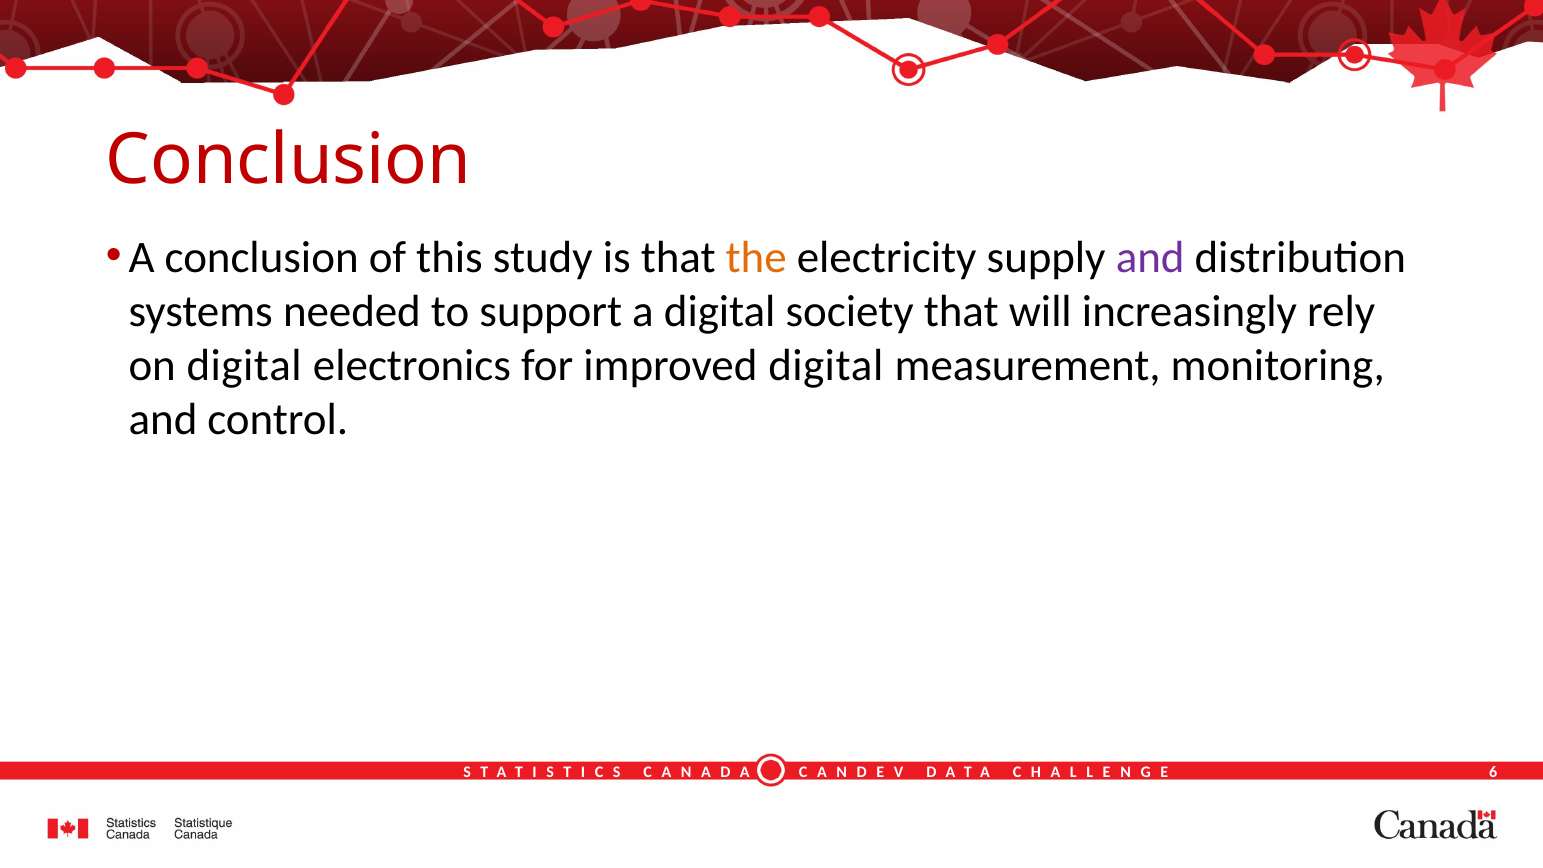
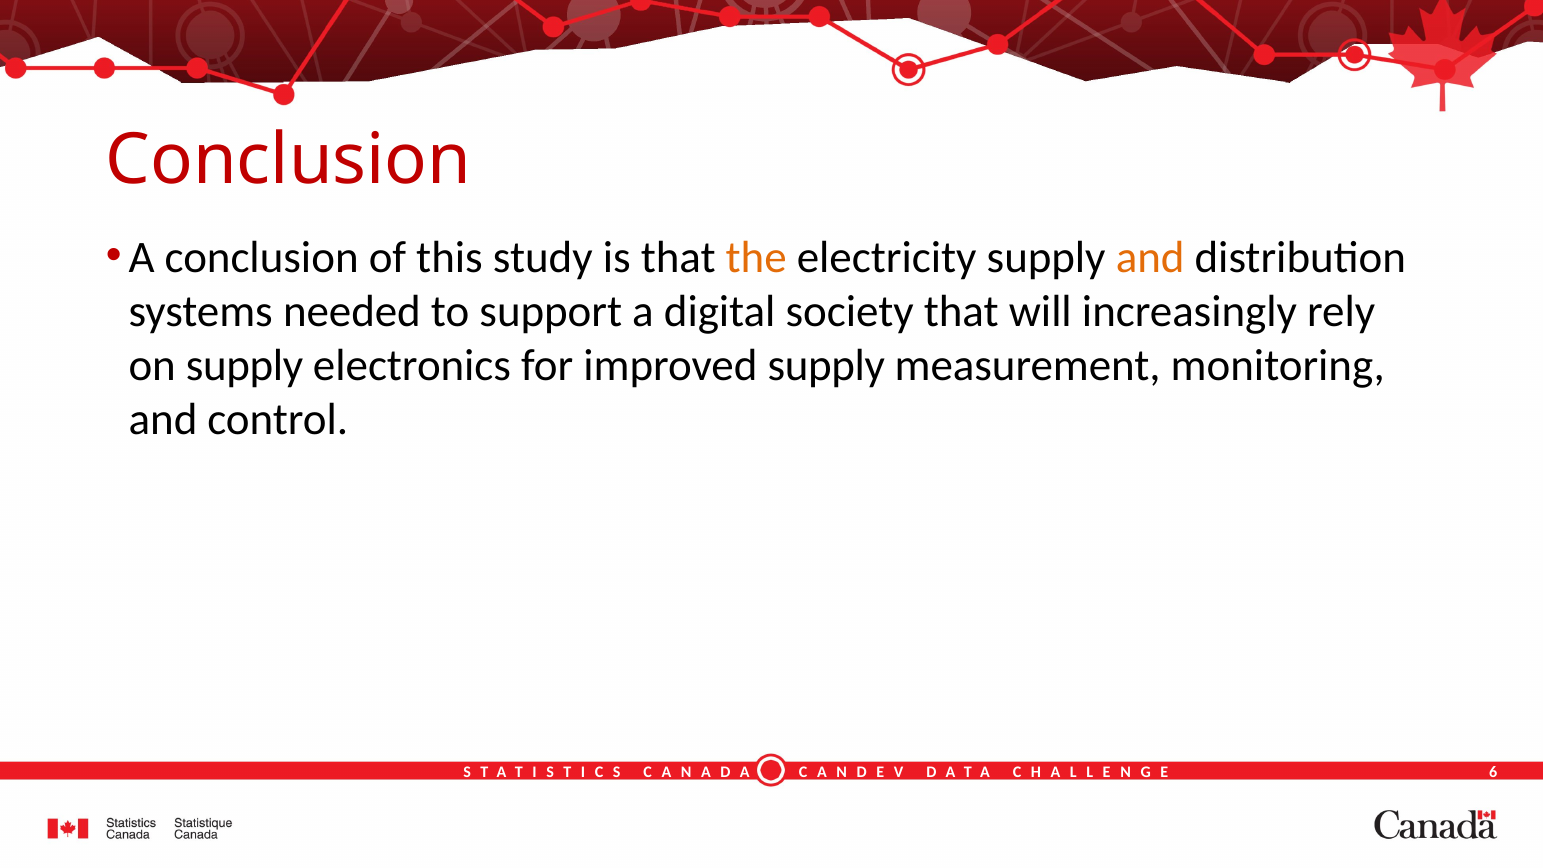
and at (1150, 257) colour: purple -> orange
on digital: digital -> supply
improved digital: digital -> supply
